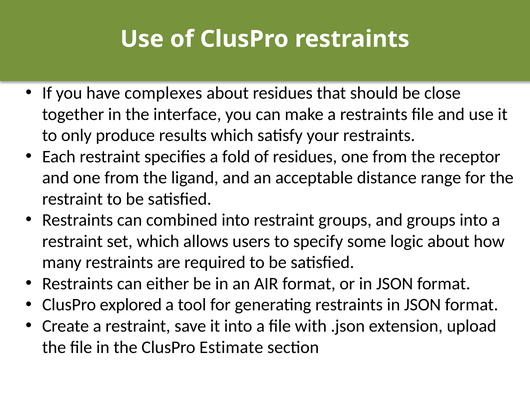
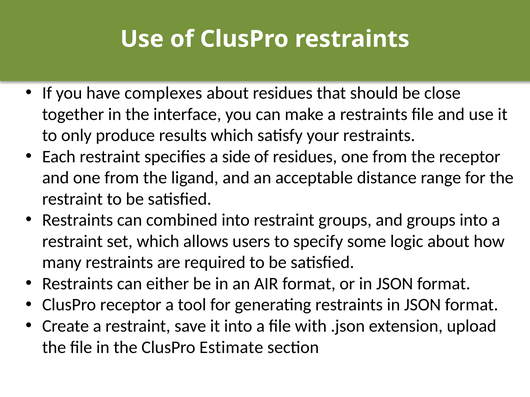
fold: fold -> side
ClusPro explored: explored -> receptor
